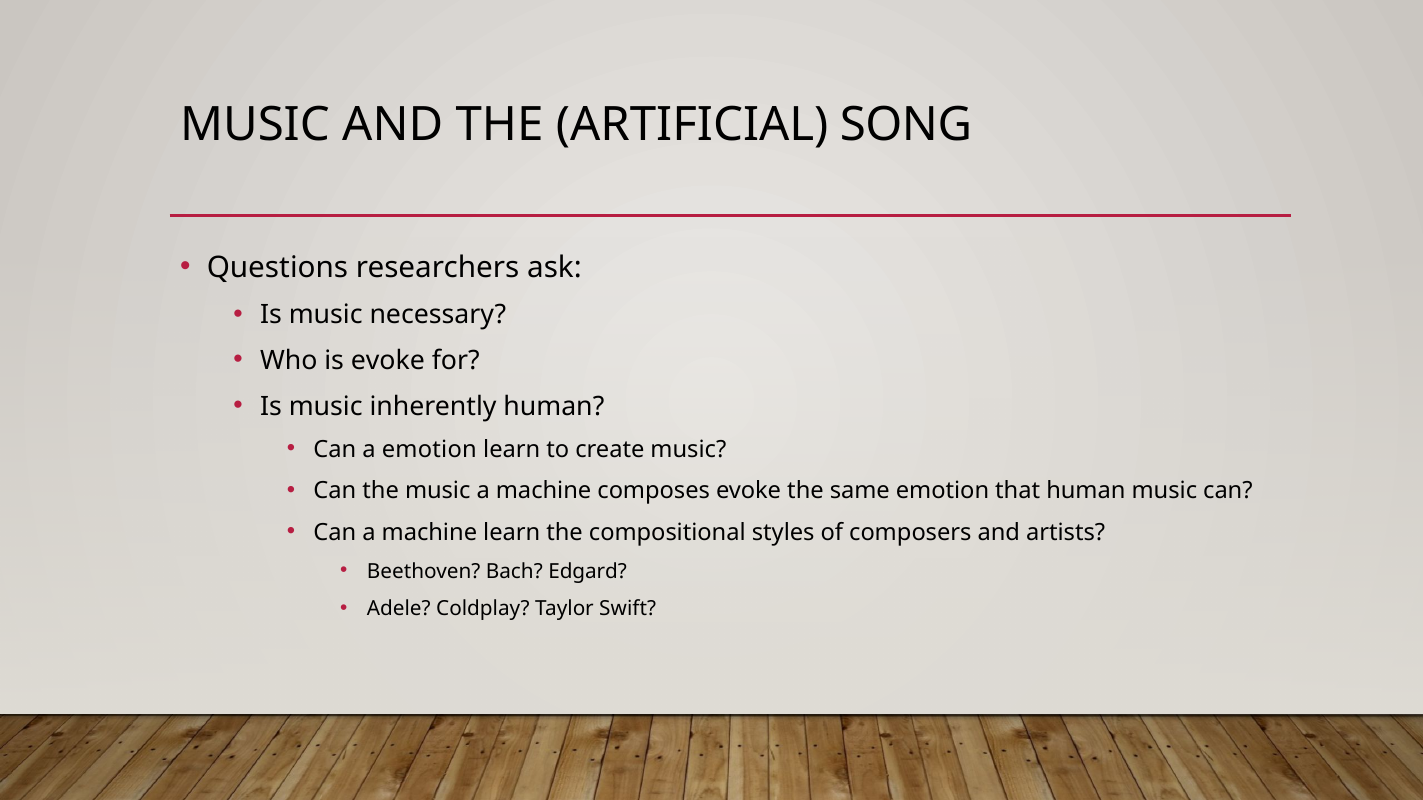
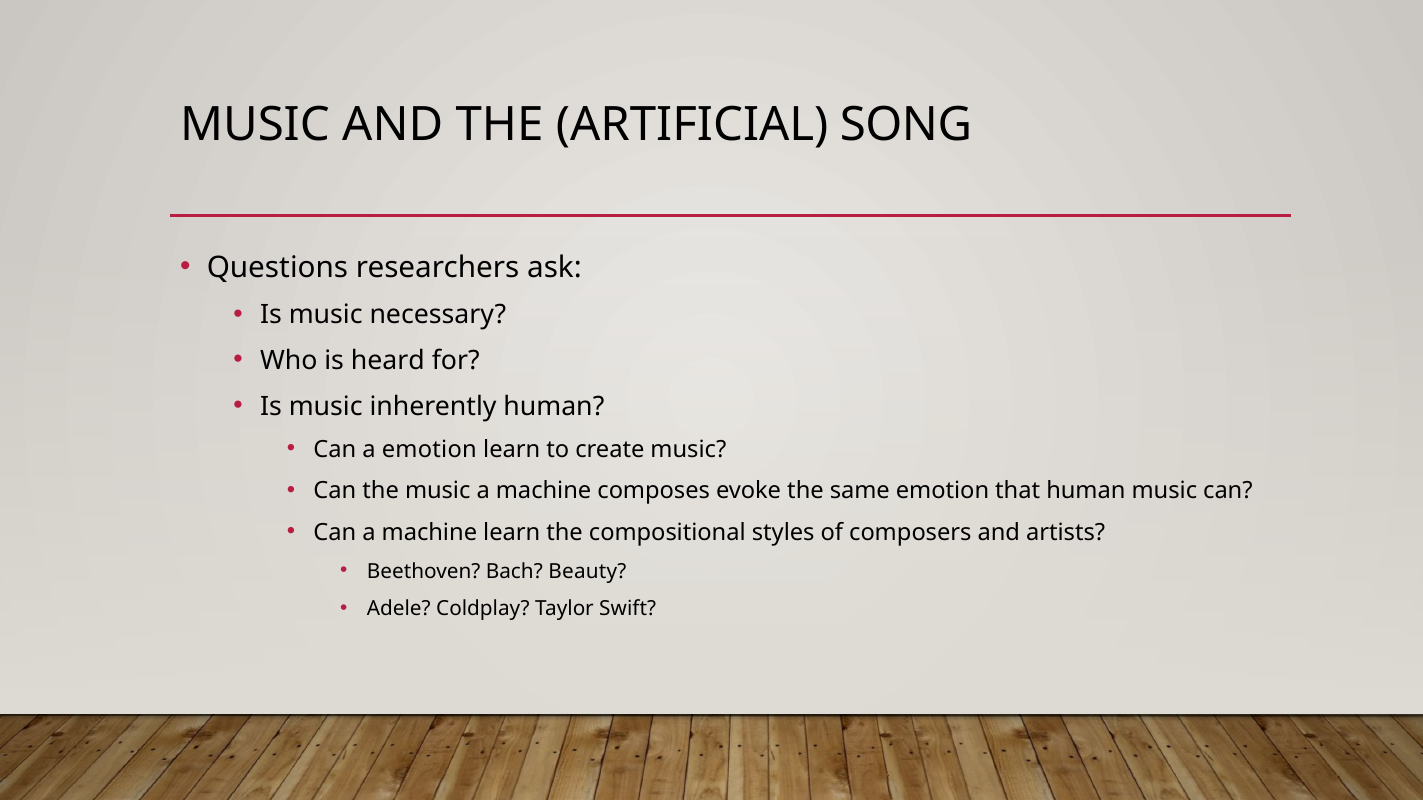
is evoke: evoke -> heard
Edgard: Edgard -> Beauty
